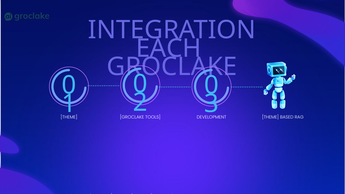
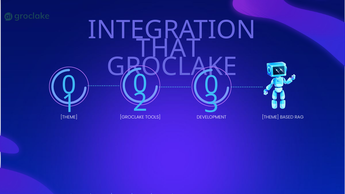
EACH: EACH -> THAT
